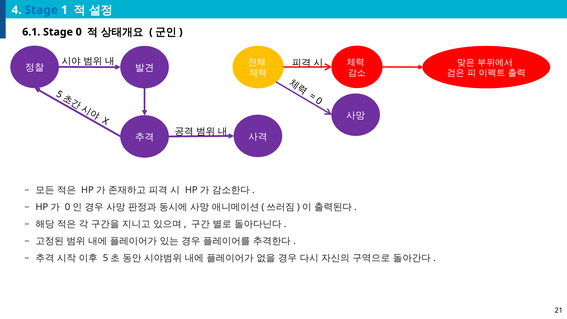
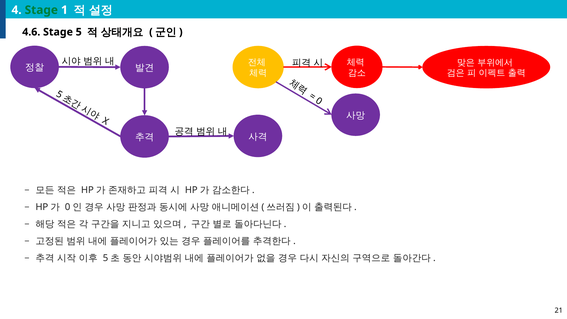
Stage at (41, 10) colour: blue -> green
6.1: 6.1 -> 4.6
Stage 0: 0 -> 5
